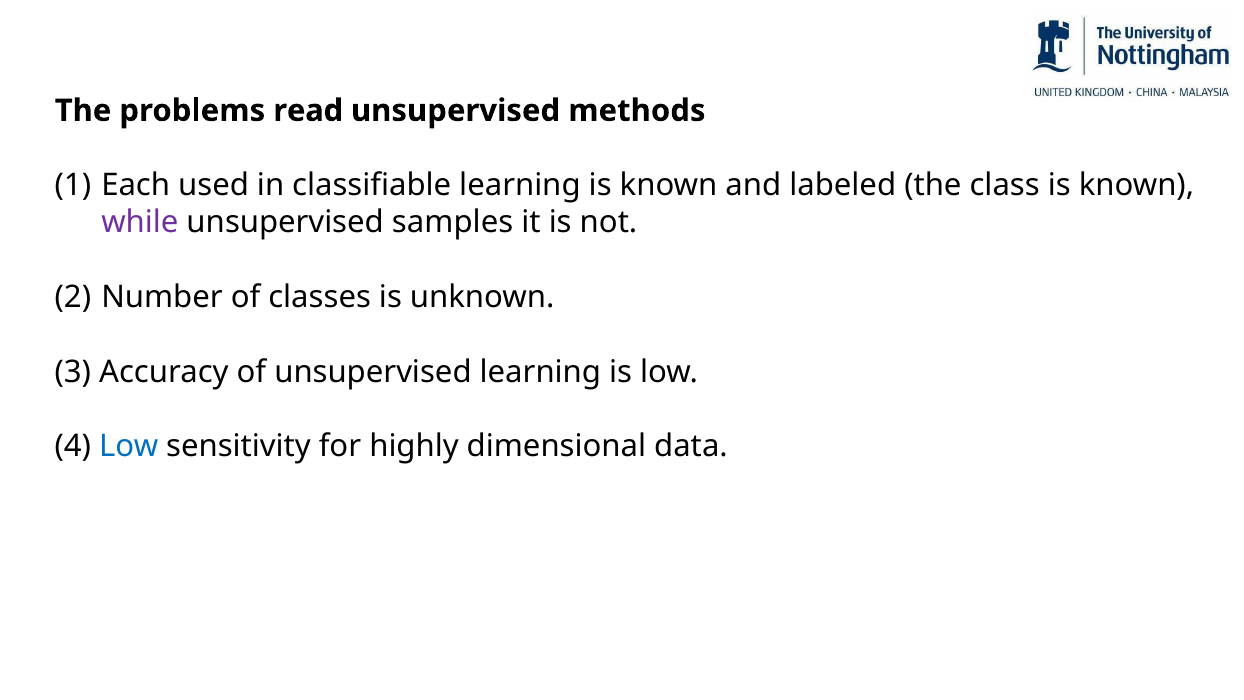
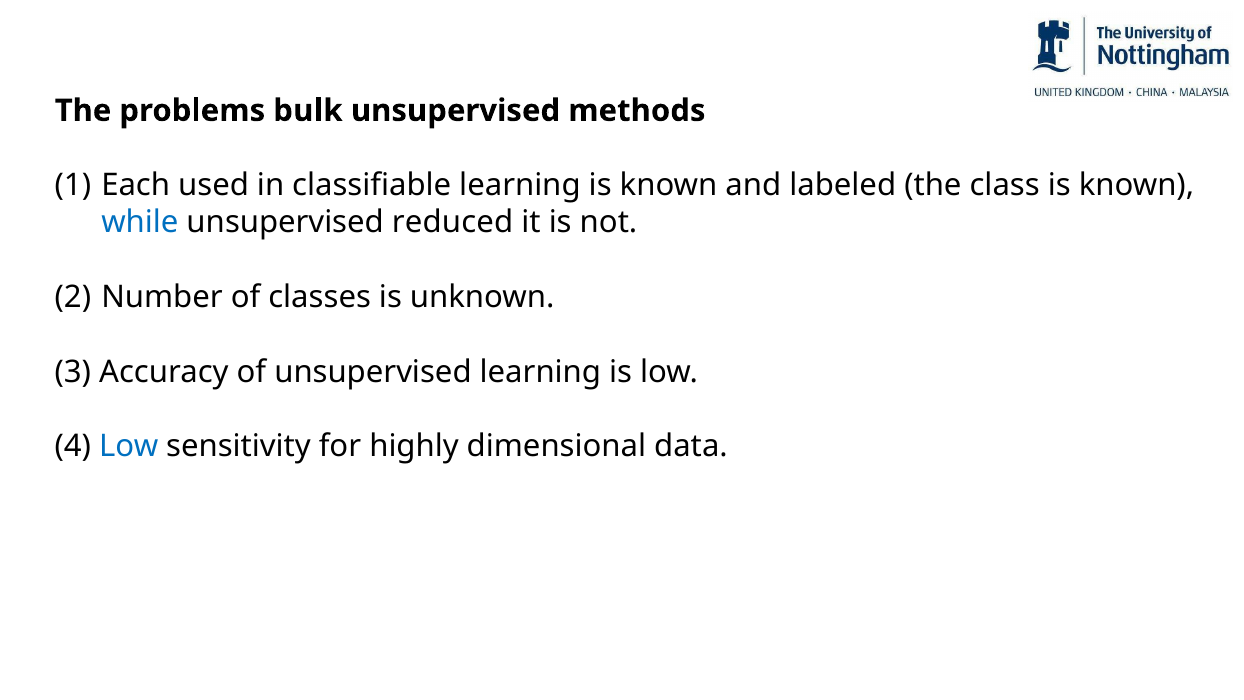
read: read -> bulk
while colour: purple -> blue
samples: samples -> reduced
